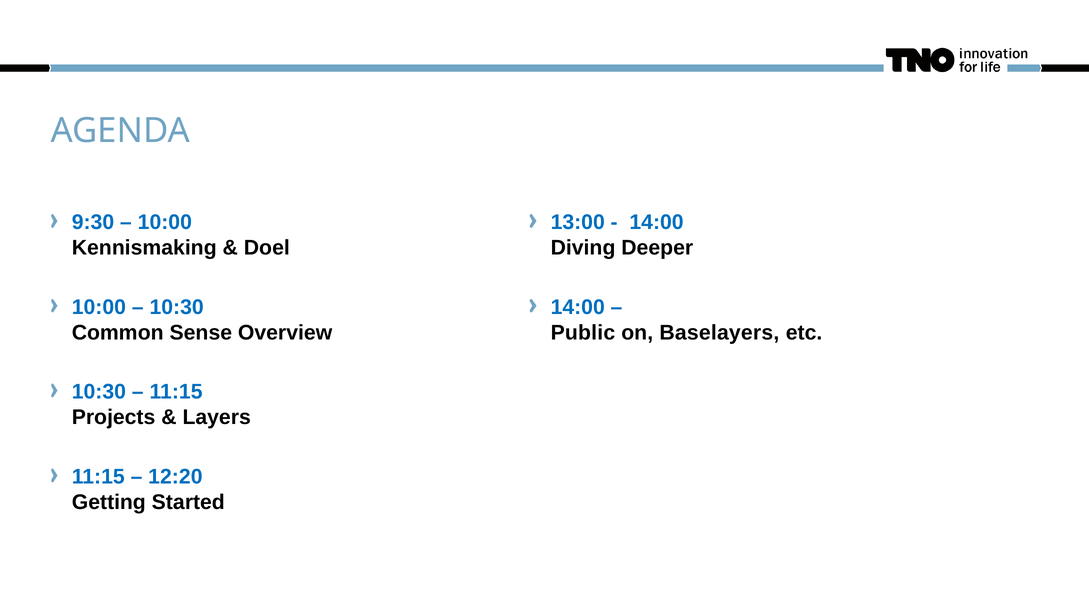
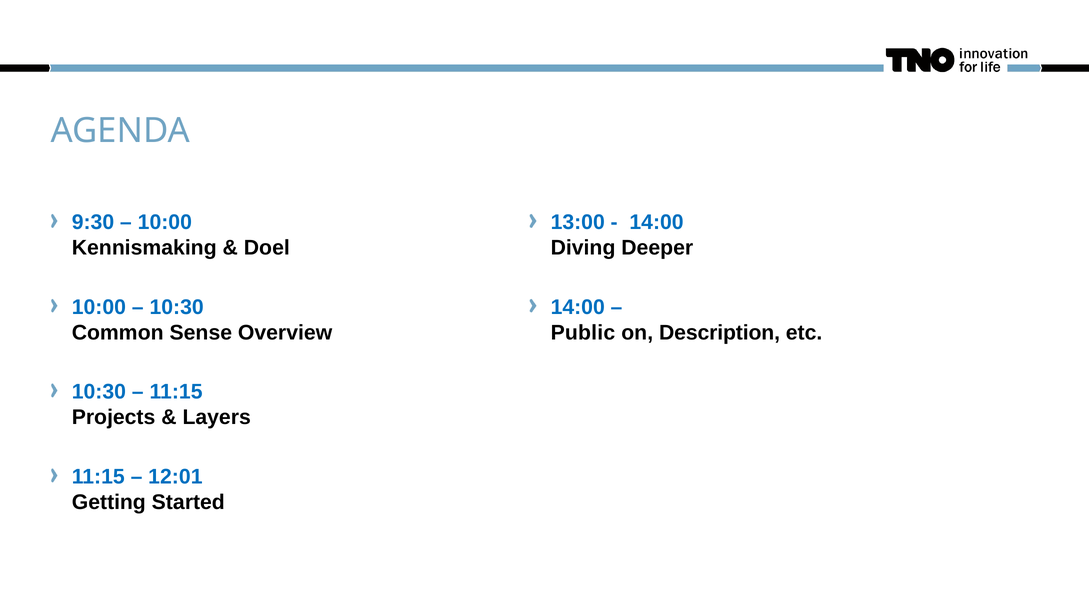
Baselayers: Baselayers -> Description
12:20: 12:20 -> 12:01
